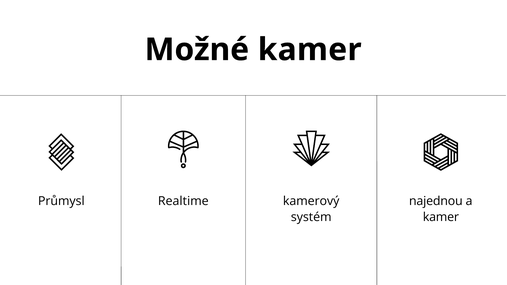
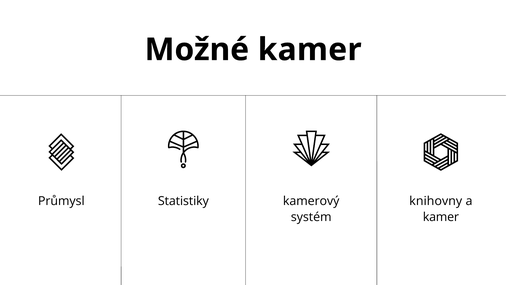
Realtime: Realtime -> Statistiky
najednou: najednou -> knihovny
